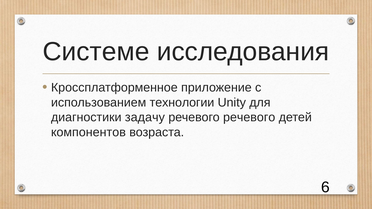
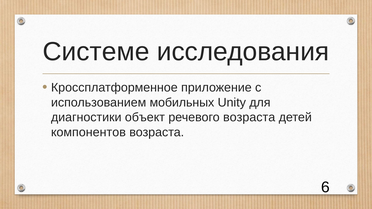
технологии: технологии -> мобильных
задачу: задачу -> объект
речевого речевого: речевого -> возраста
